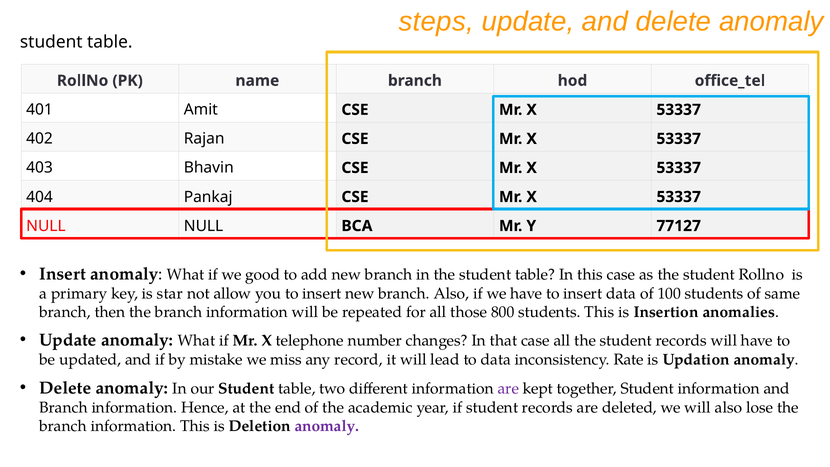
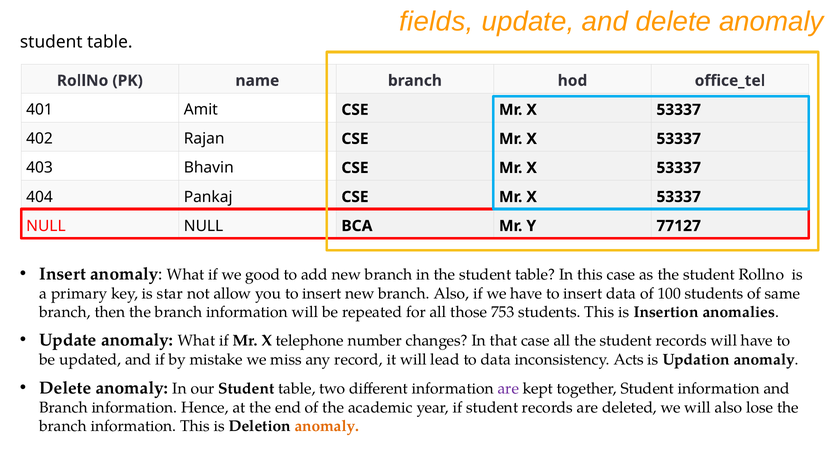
steps: steps -> fields
800: 800 -> 753
Rate: Rate -> Acts
anomaly at (327, 426) colour: purple -> orange
